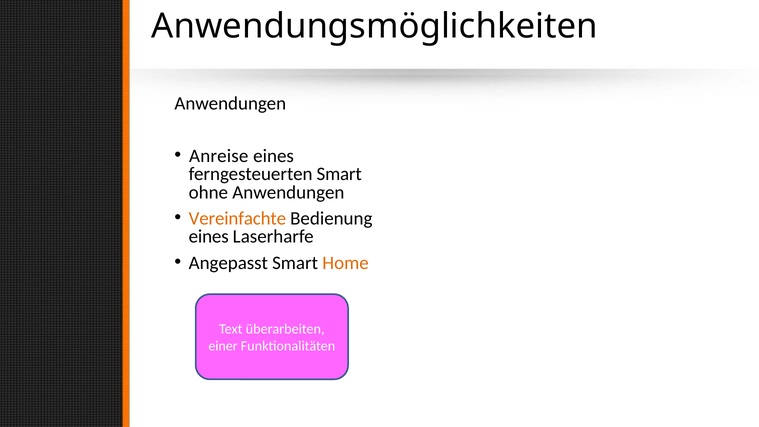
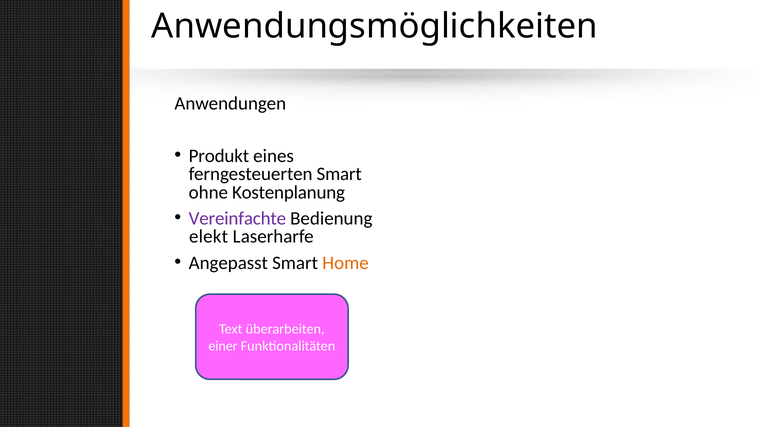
Anreise: Anreise -> Produkt
ohne Anwendungen: Anwendungen -> Kostenplanung
Vereinfachte colour: orange -> purple
eines at (209, 237): eines -> elekt
